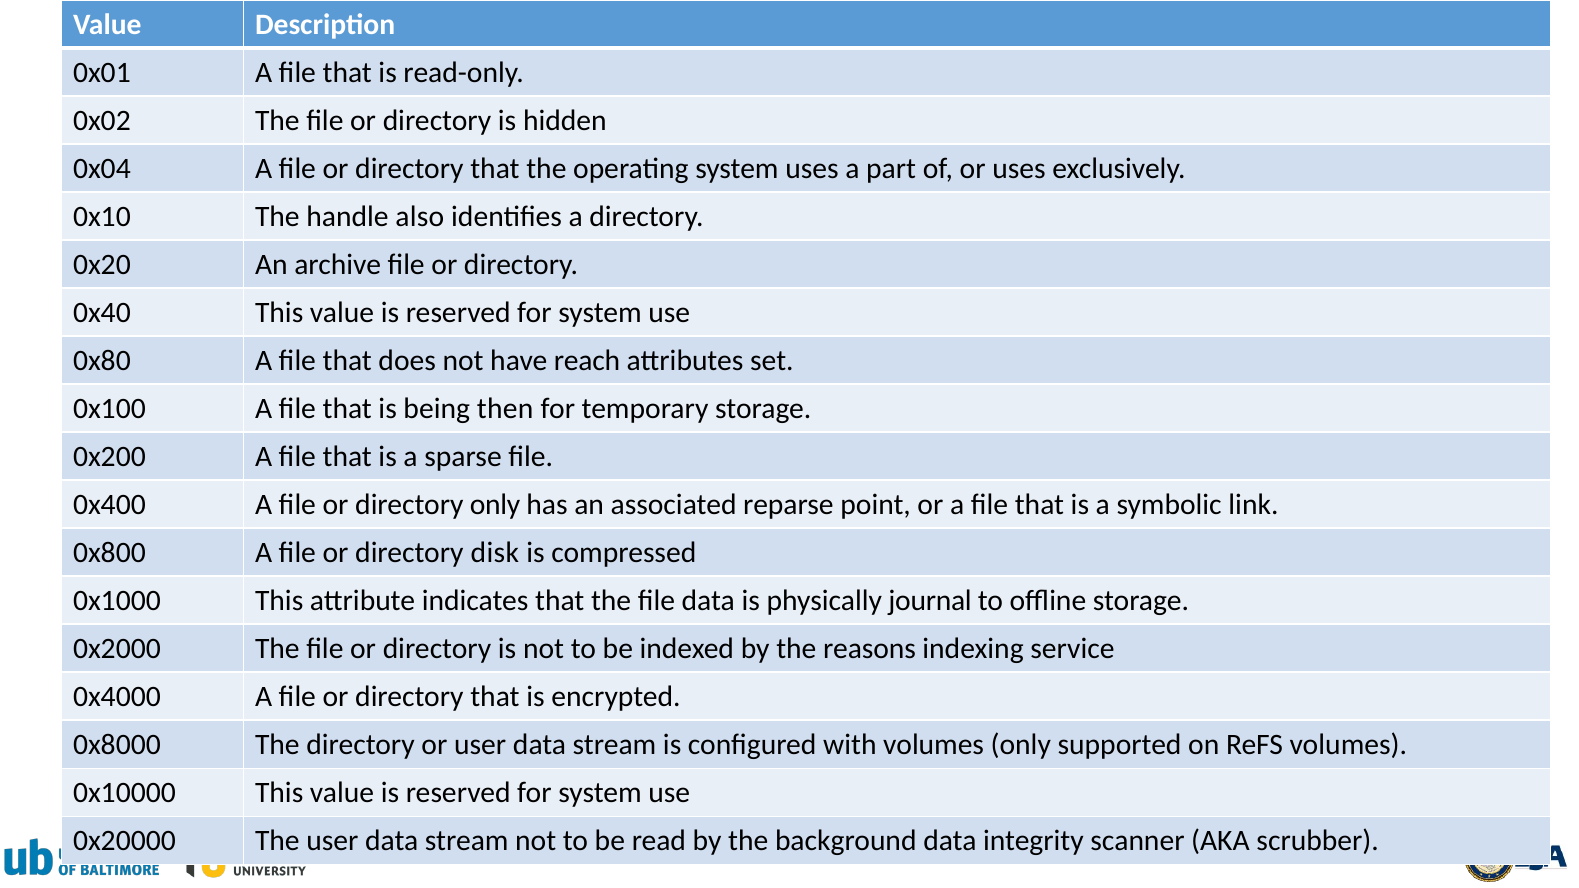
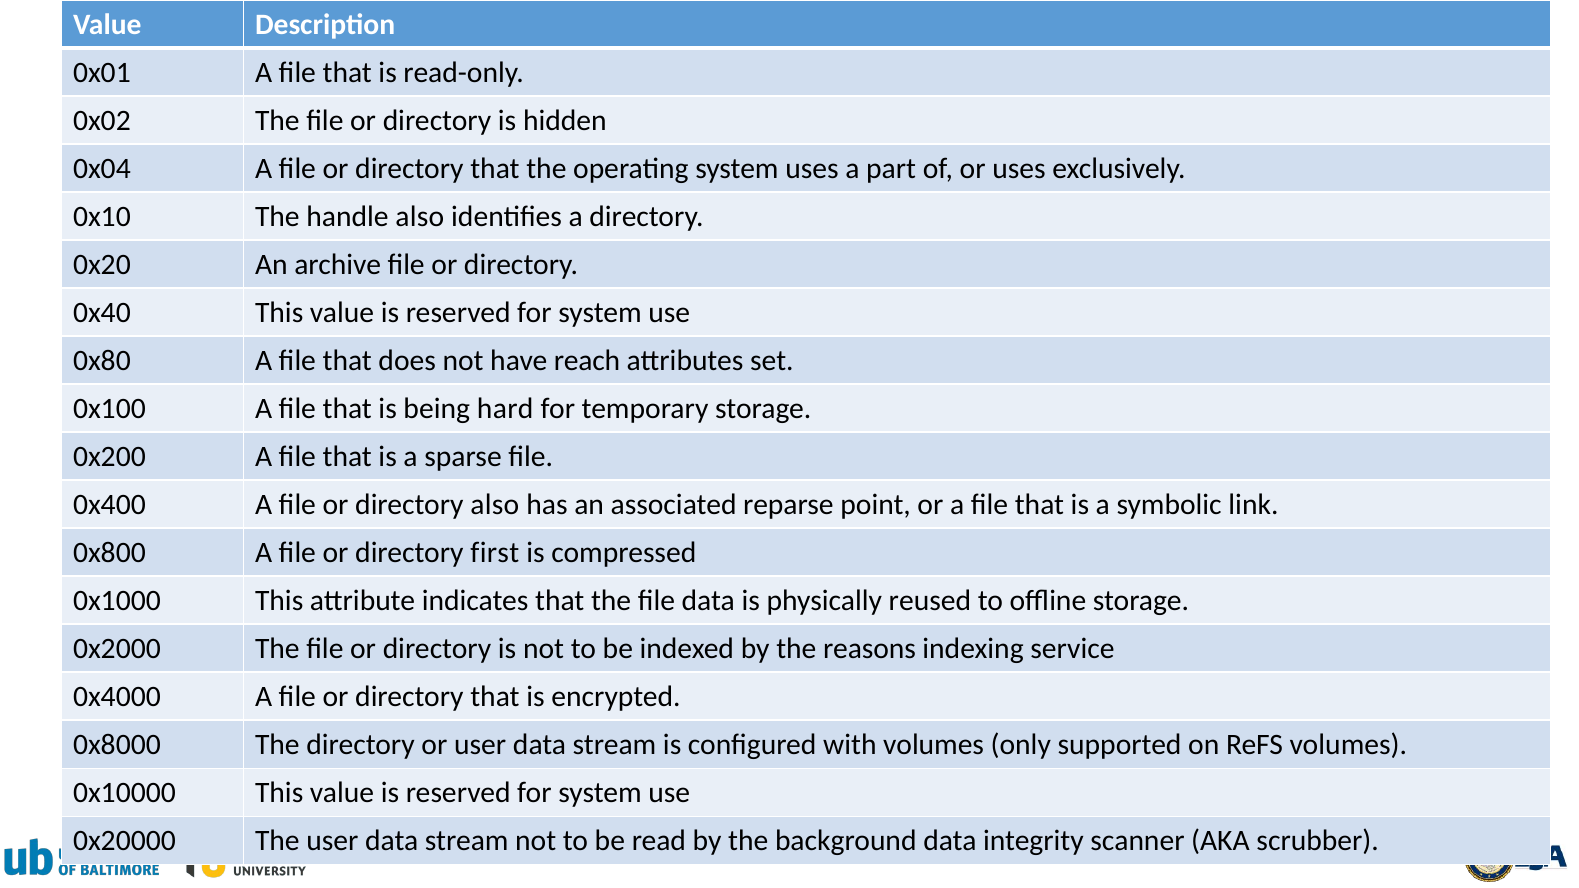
then: then -> hard
directory only: only -> also
disk: disk -> first
journal: journal -> reused
